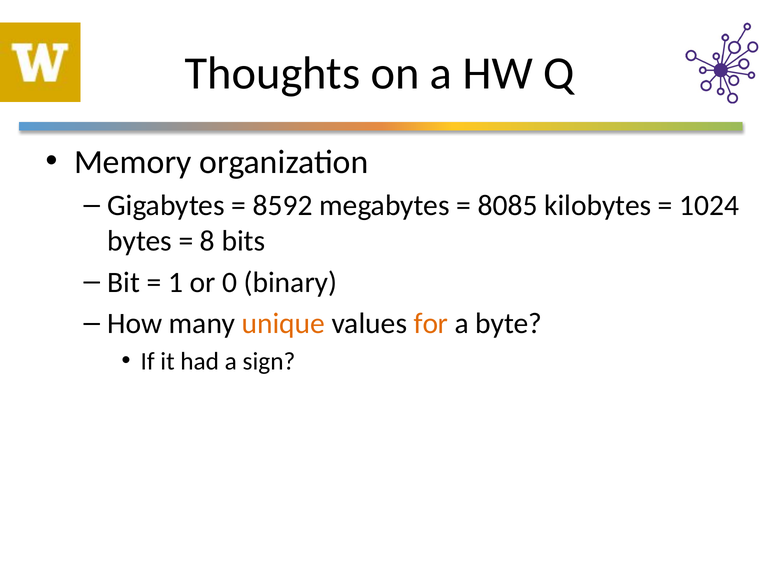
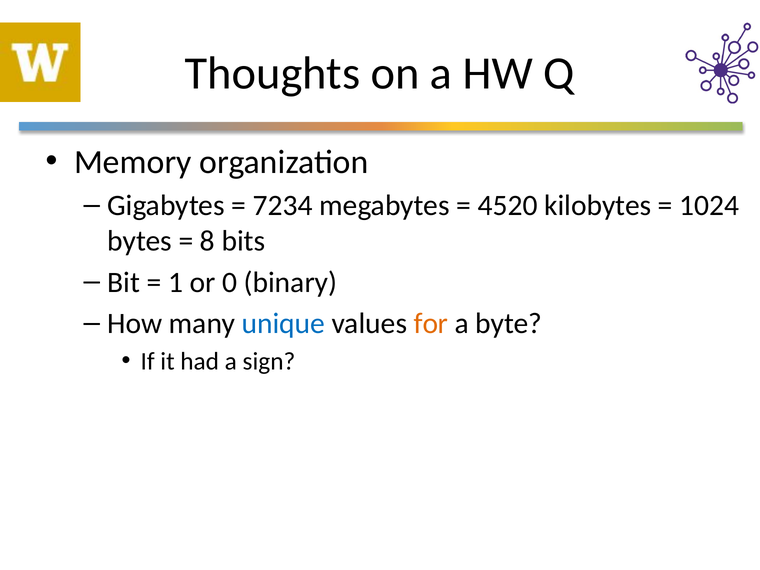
8592: 8592 -> 7234
8085: 8085 -> 4520
unique colour: orange -> blue
